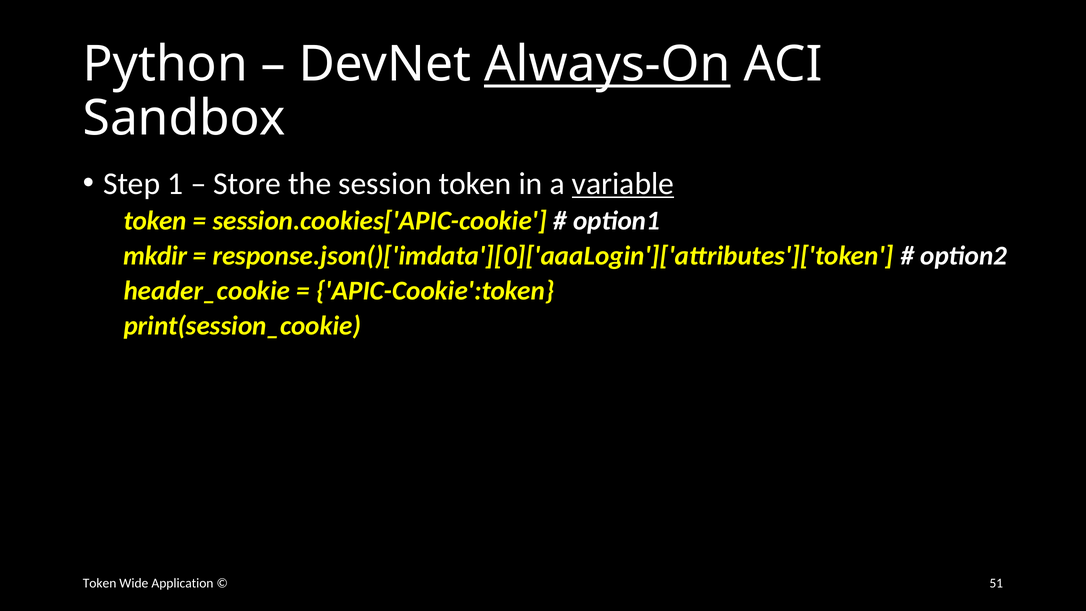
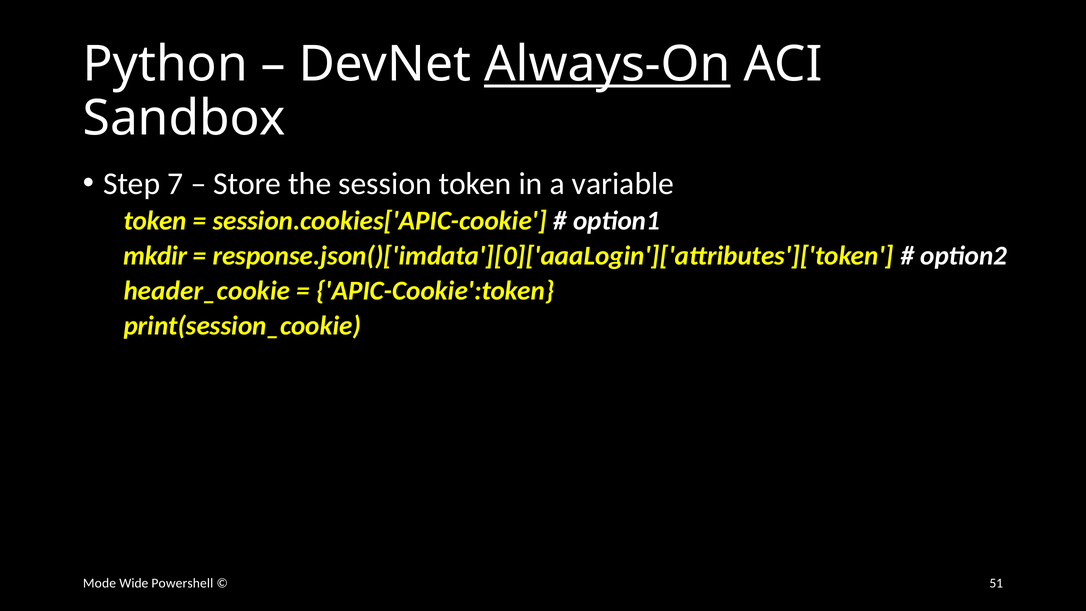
1: 1 -> 7
variable underline: present -> none
Token at (100, 583): Token -> Mode
Application: Application -> Powershell
